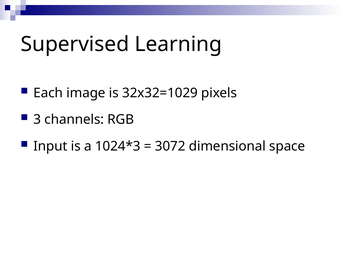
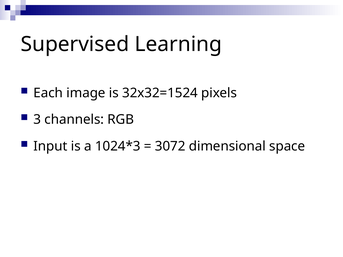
32x32=1029: 32x32=1029 -> 32x32=1524
